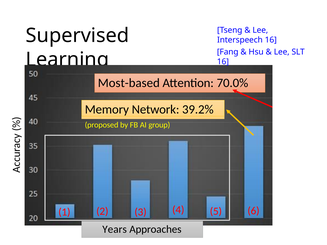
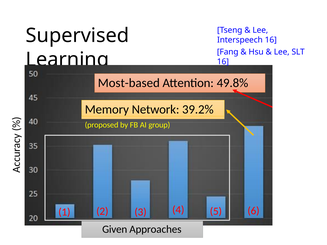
70.0%: 70.0% -> 49.8%
Years: Years -> Given
